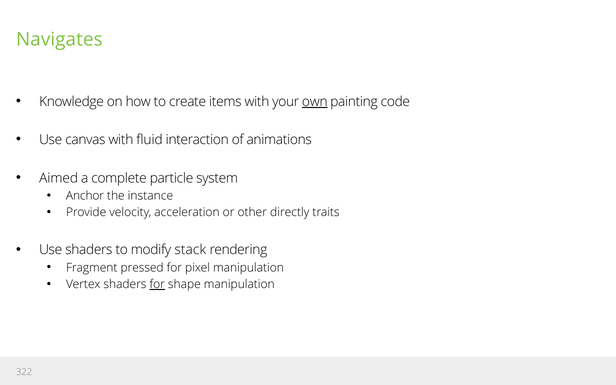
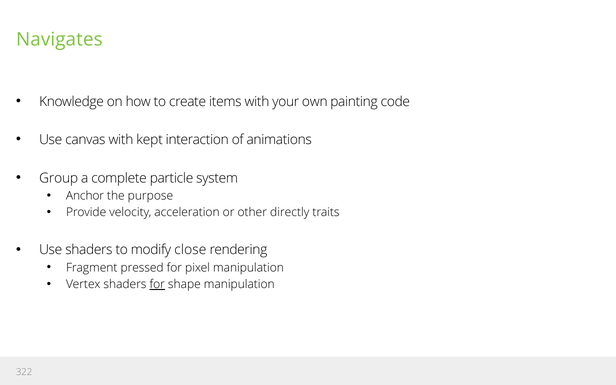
own underline: present -> none
fluid: fluid -> kept
Aimed: Aimed -> Group
instance: instance -> purpose
stack: stack -> close
